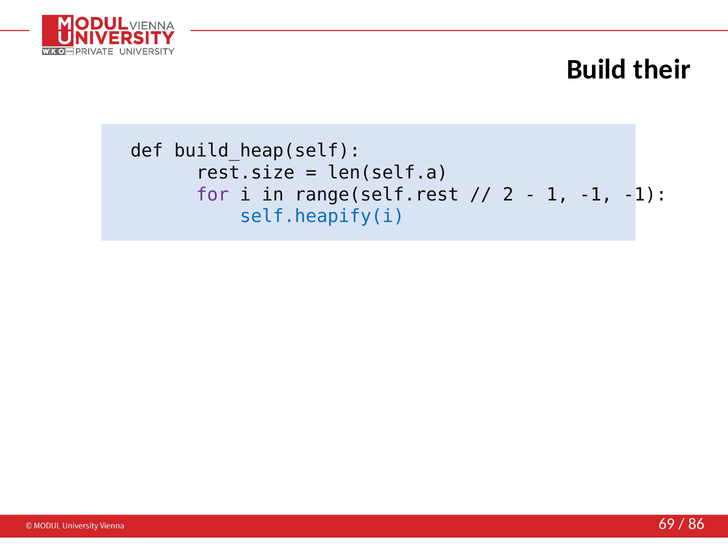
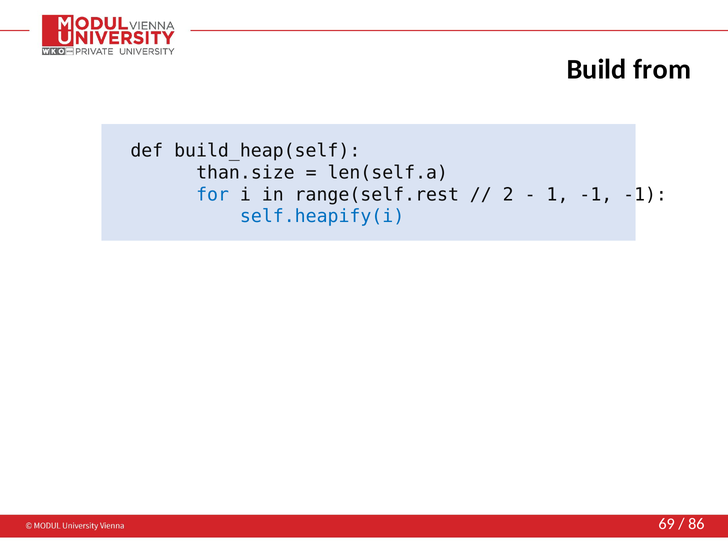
their: their -> from
rest.size: rest.size -> than.size
for colour: purple -> blue
